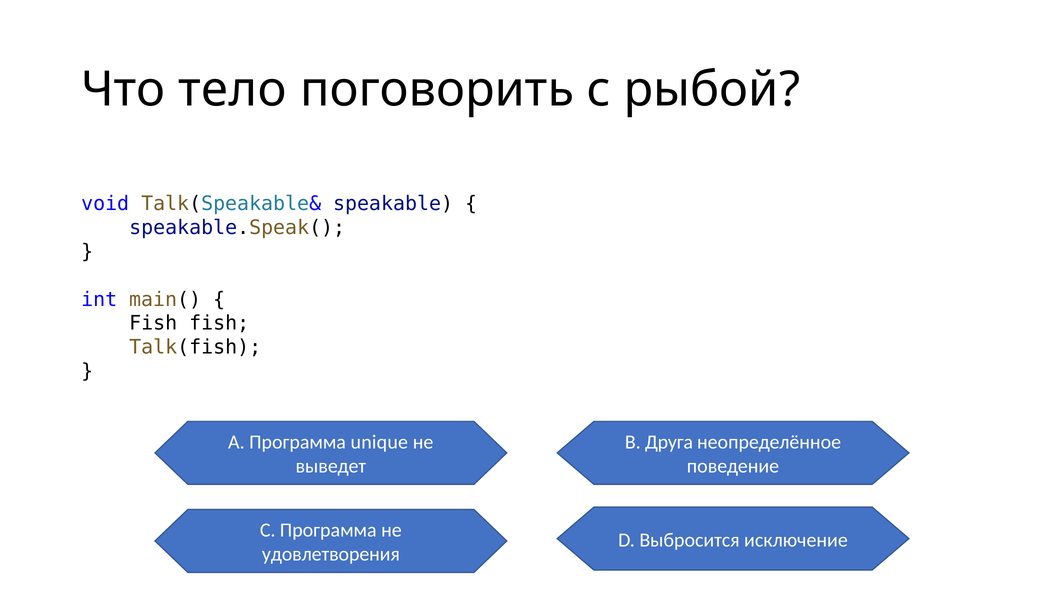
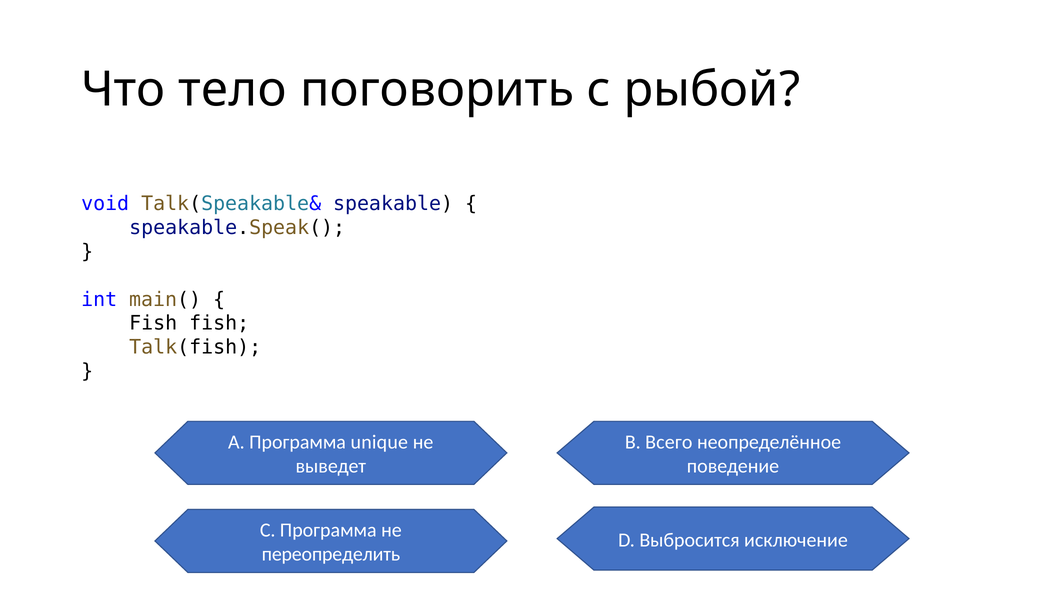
Друга: Друга -> Всего
удовлетворения: удовлетворения -> переопределить
